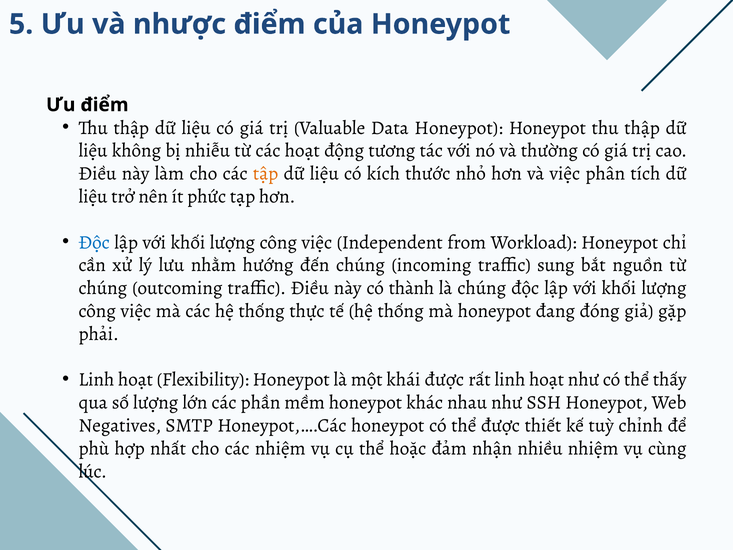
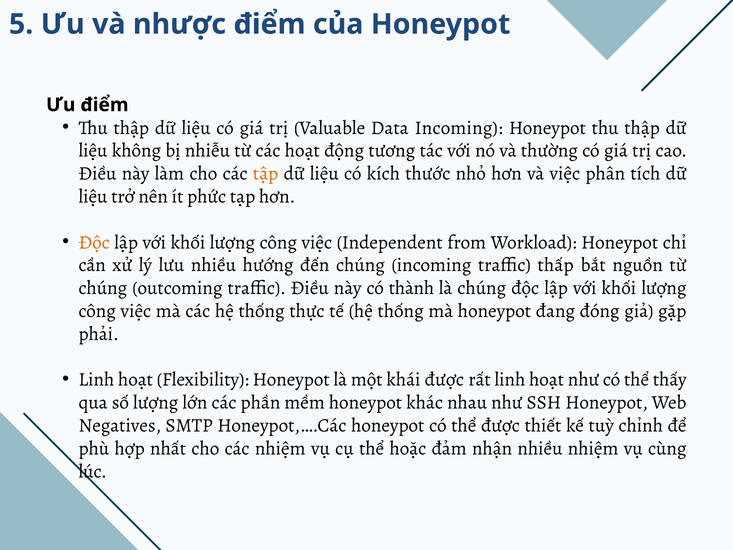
Data Honeypot: Honeypot -> Incoming
Độc at (94, 242) colour: blue -> orange
lưu nhằm: nhằm -> nhiều
sung: sung -> thấp
